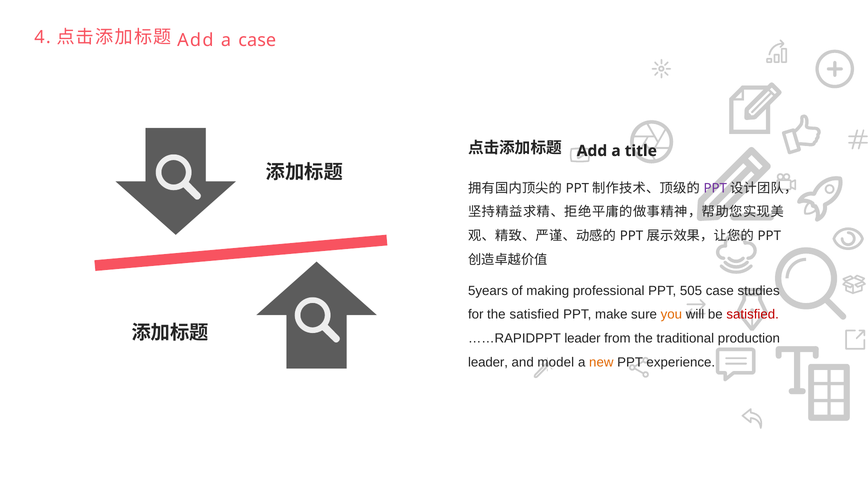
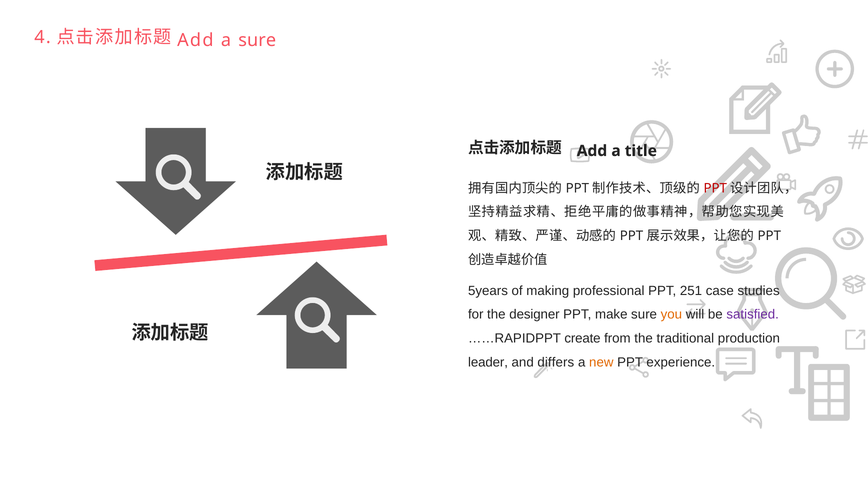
a case: case -> sure
PPT at (715, 188) colour: purple -> red
505: 505 -> 251
the satisfied: satisfied -> designer
satisfied at (753, 315) colour: red -> purple
……RAPIDPPT leader: leader -> create
model: model -> differs
